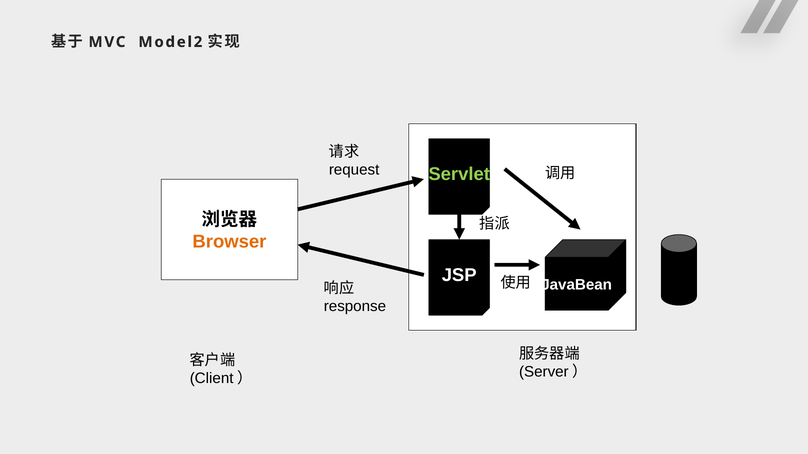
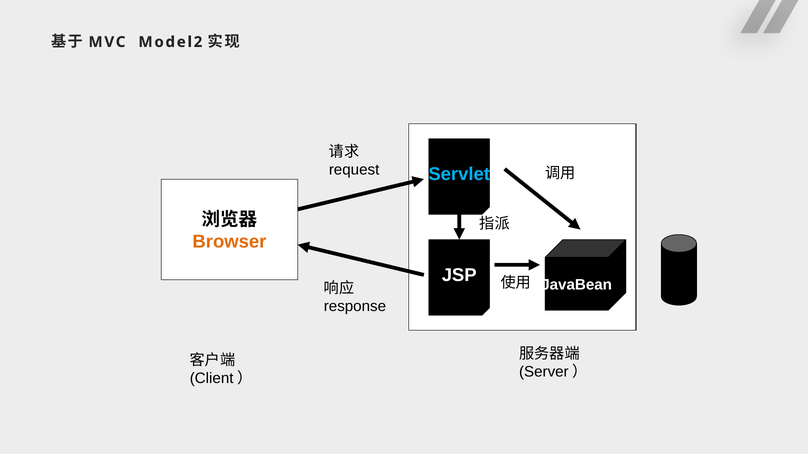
Servlet colour: light green -> light blue
